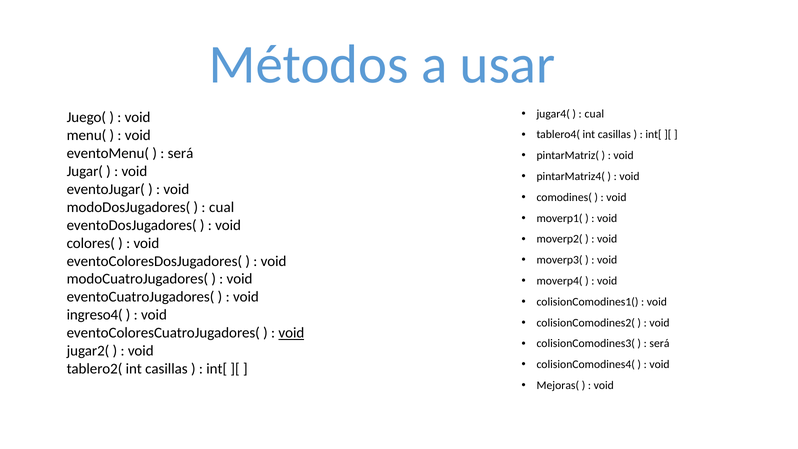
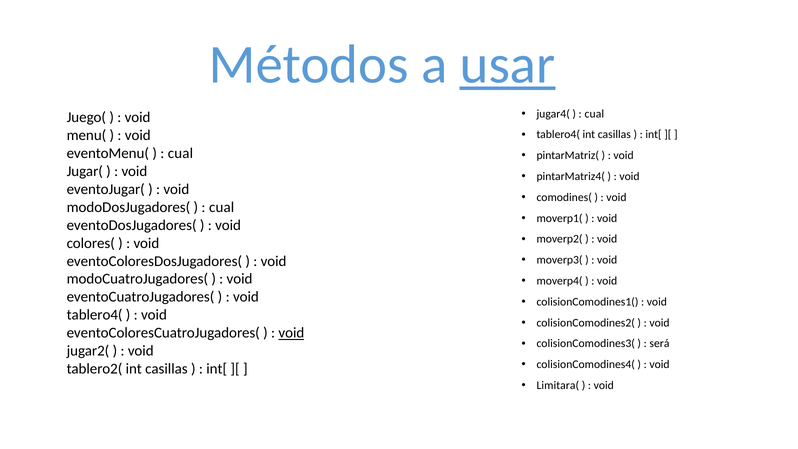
usar underline: none -> present
será at (181, 153): será -> cual
ingreso4( at (95, 315): ingreso4( -> tablero4(
Mejoras(: Mejoras( -> Limitara(
